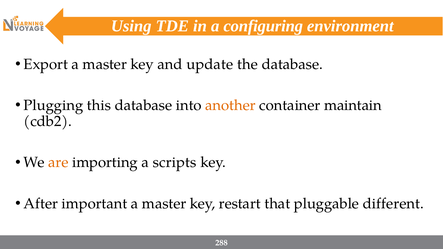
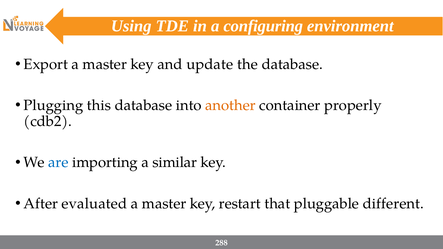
maintain: maintain -> properly
are colour: orange -> blue
scripts: scripts -> similar
important: important -> evaluated
